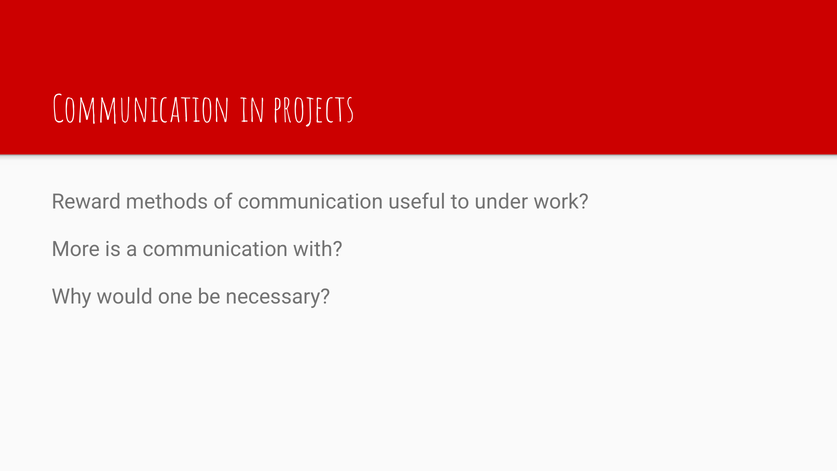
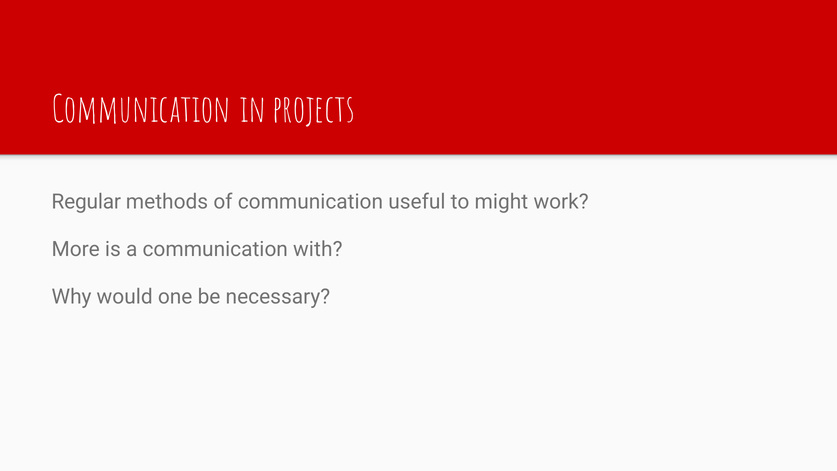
Reward: Reward -> Regular
under: under -> might
